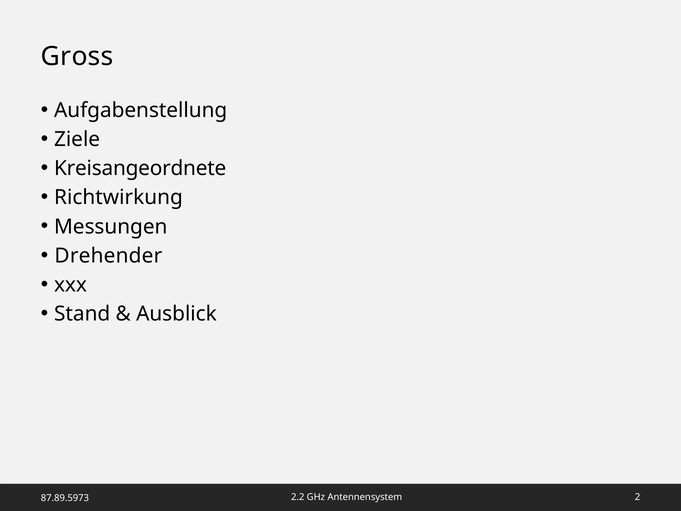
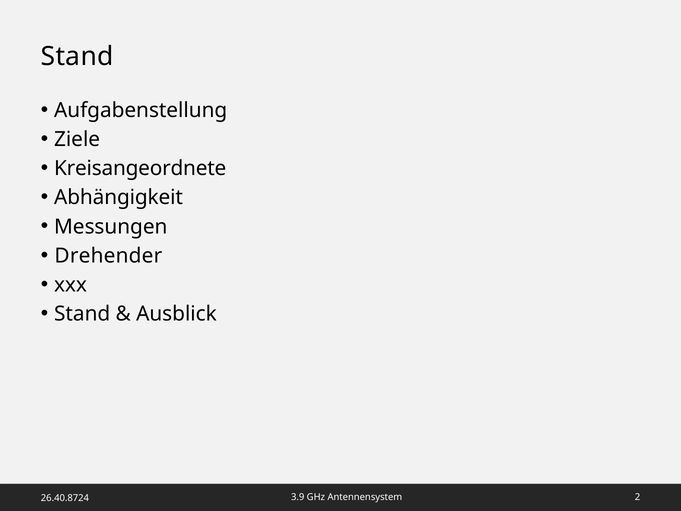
Gross at (77, 57): Gross -> Stand
Richtwirkung: Richtwirkung -> Abhängigkeit
2.2: 2.2 -> 3.9
87.89.5973: 87.89.5973 -> 26.40.8724
